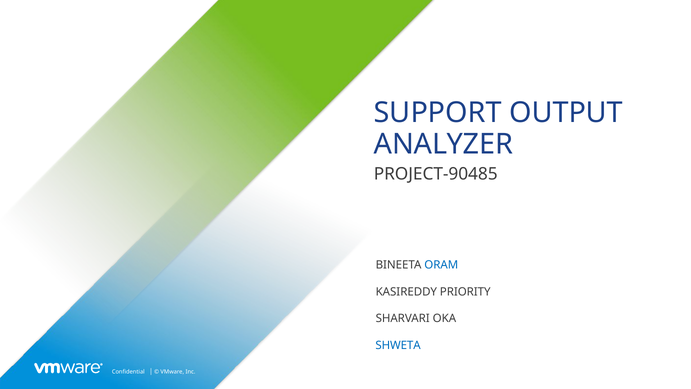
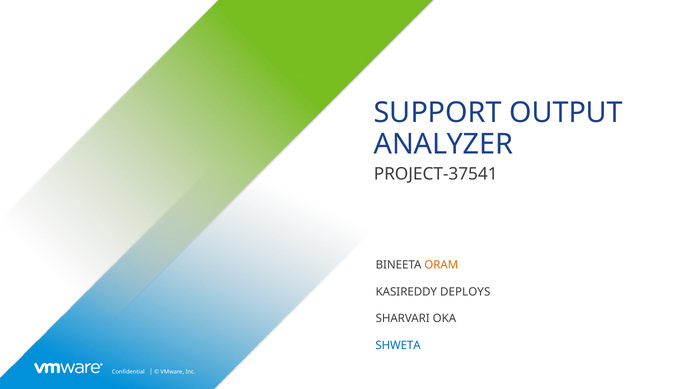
PROJECT-90485: PROJECT-90485 -> PROJECT-37541
ORAM colour: blue -> orange
PRIORITY: PRIORITY -> DEPLOYS
